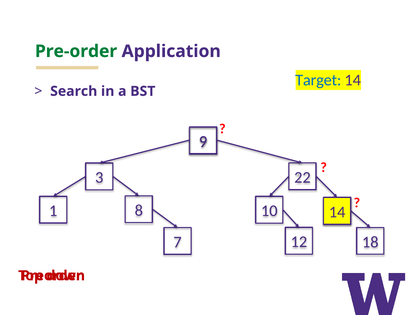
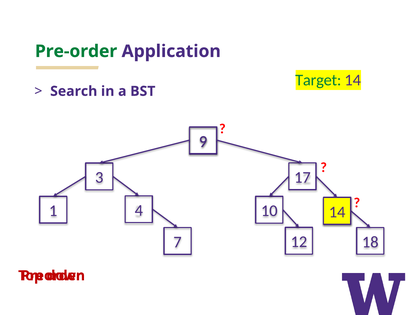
Target colour: blue -> green
22: 22 -> 17
8: 8 -> 4
